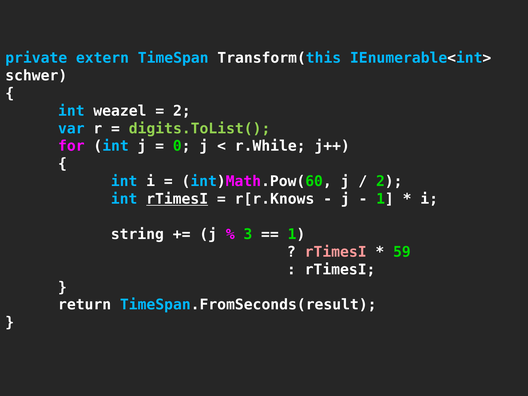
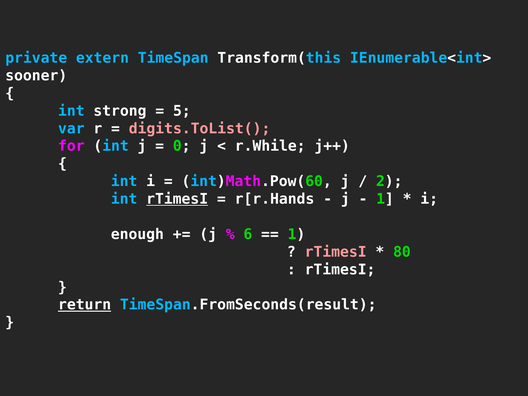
schwer: schwer -> sooner
weazel: weazel -> strong
2 at (182, 111): 2 -> 5
digits.ToList( colour: light green -> pink
r[r.Knows: r[r.Knows -> r[r.Hands
string: string -> enough
3: 3 -> 6
59: 59 -> 80
return underline: none -> present
